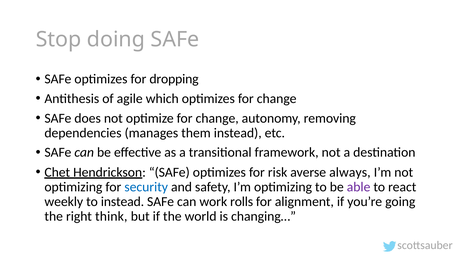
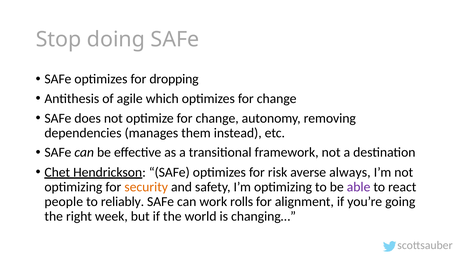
security colour: blue -> orange
weekly: weekly -> people
to instead: instead -> reliably
think: think -> week
